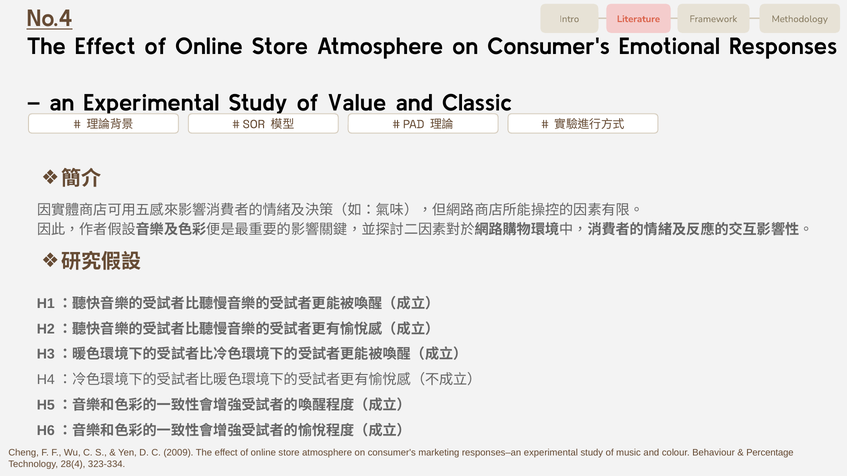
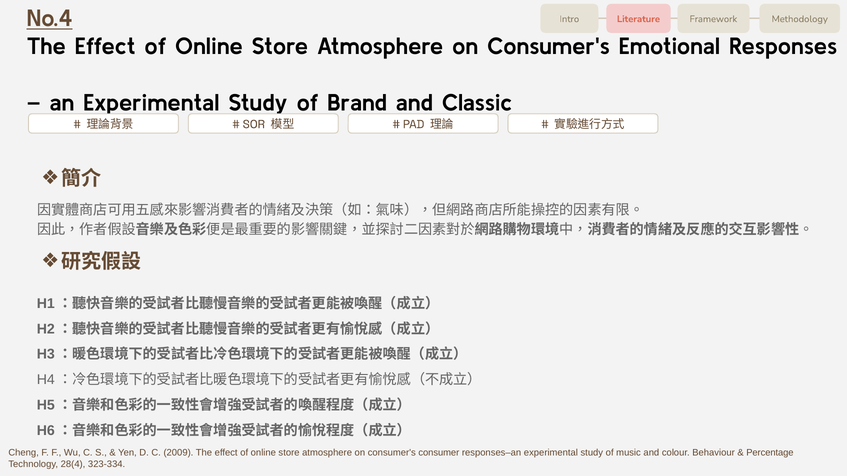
Value: Value -> Brand
marketing: marketing -> consumer
